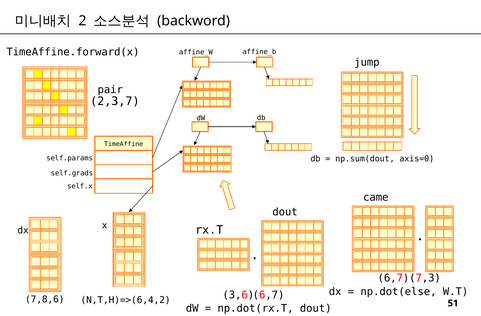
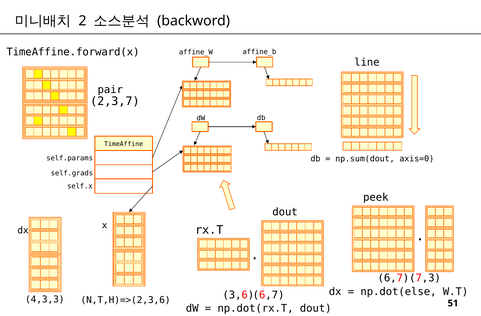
jump: jump -> line
came: came -> peek
7,8,6: 7,8,6 -> 4,3,3
N,T,H)=>(6,4,2: N,T,H)=>(6,4,2 -> N,T,H)=>(2,3,6
